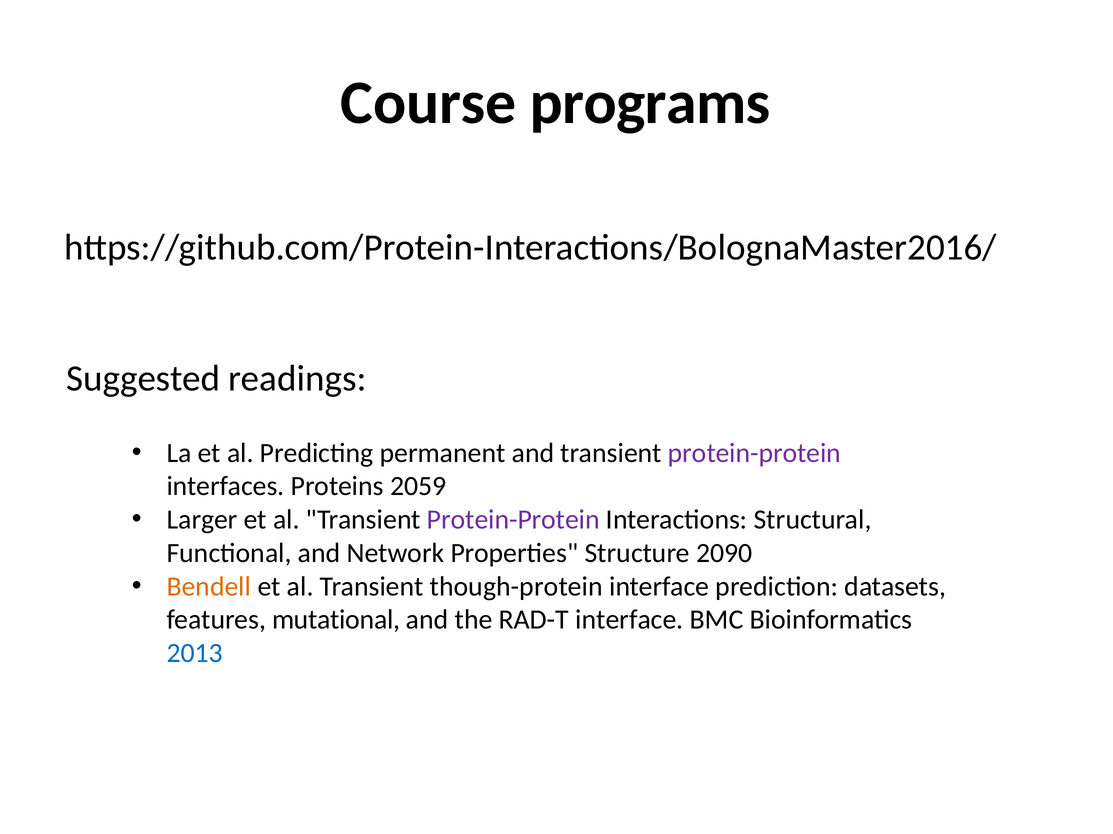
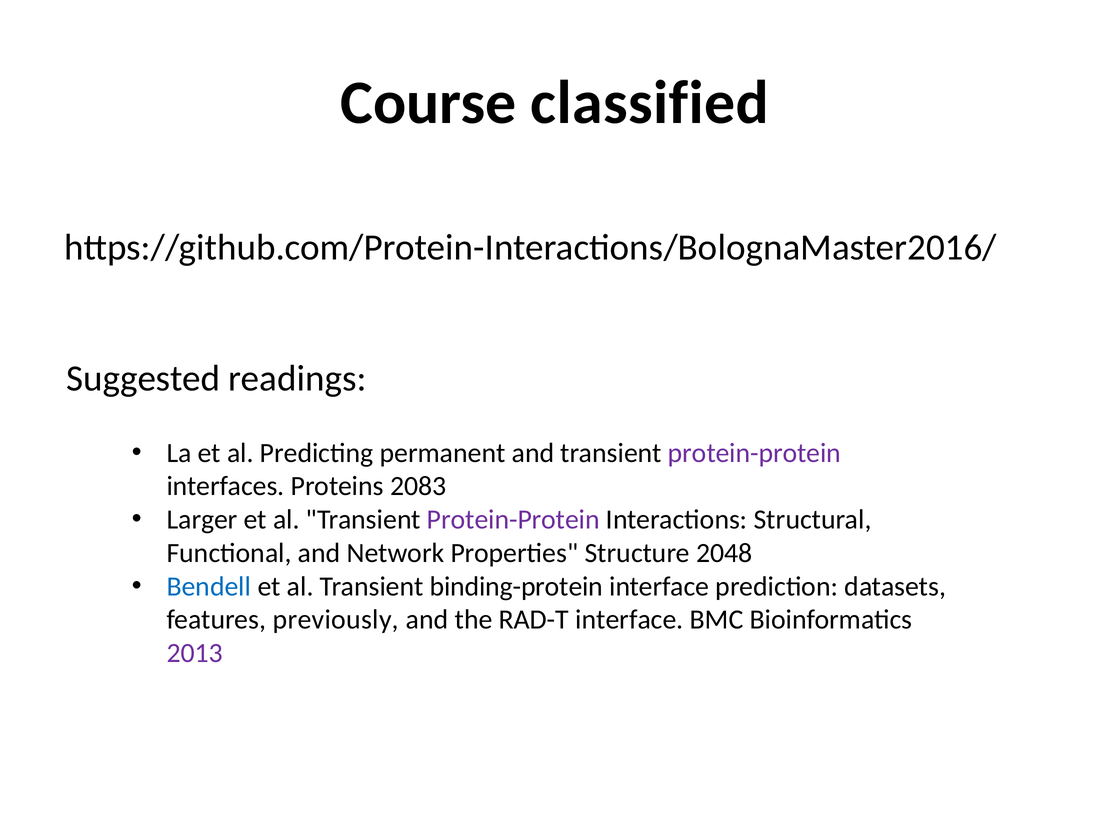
programs: programs -> classified
2059: 2059 -> 2083
2090: 2090 -> 2048
Bendell colour: orange -> blue
though-protein: though-protein -> binding-protein
mutational: mutational -> previously
2013 colour: blue -> purple
